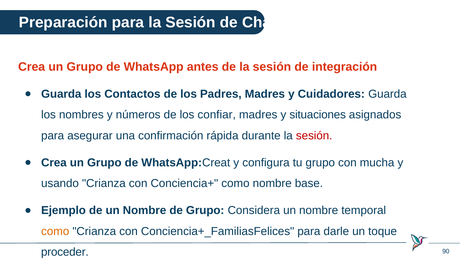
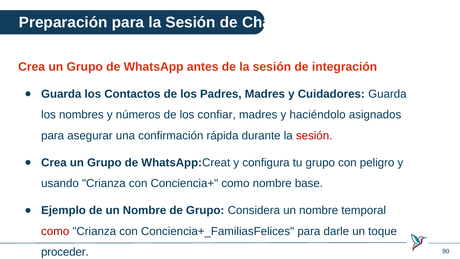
situaciones: situaciones -> haciéndolo
mucha: mucha -> peligro
como at (55, 231) colour: orange -> red
